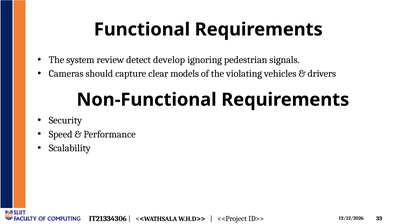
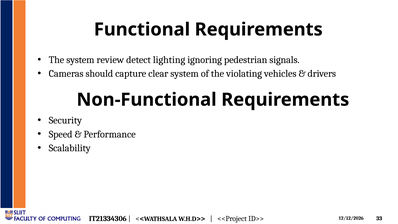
develop: develop -> lighting
clear models: models -> system
